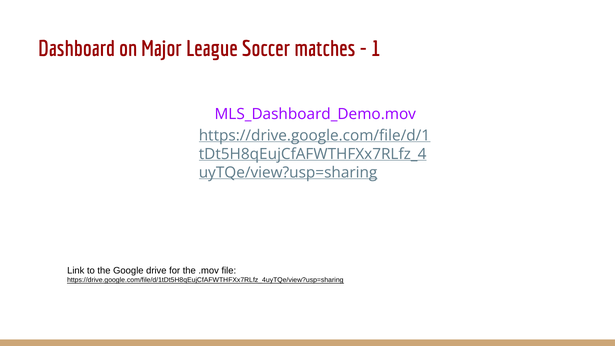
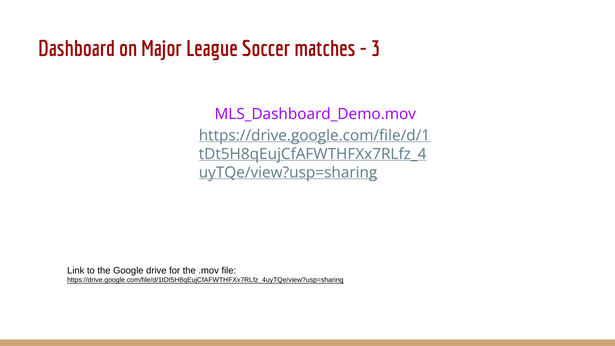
1: 1 -> 3
